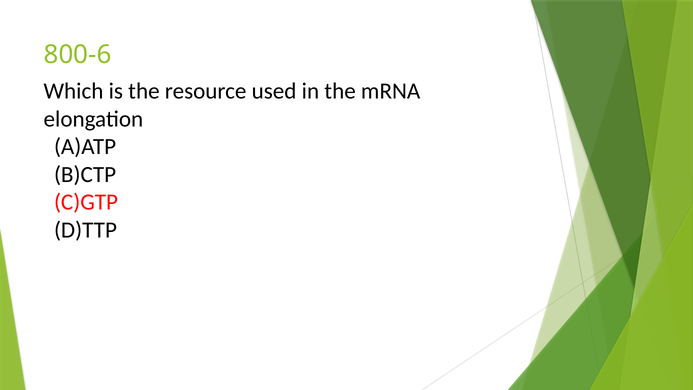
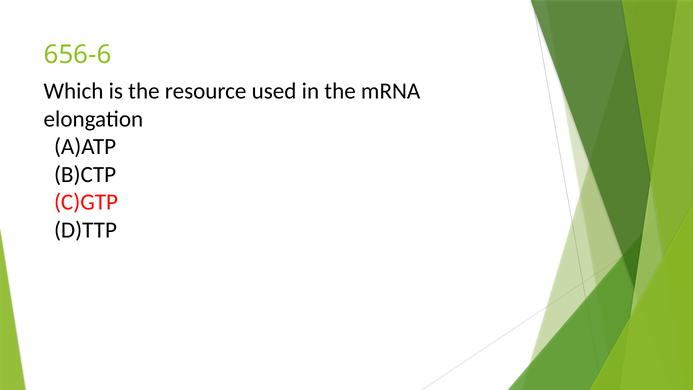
800-6: 800-6 -> 656-6
